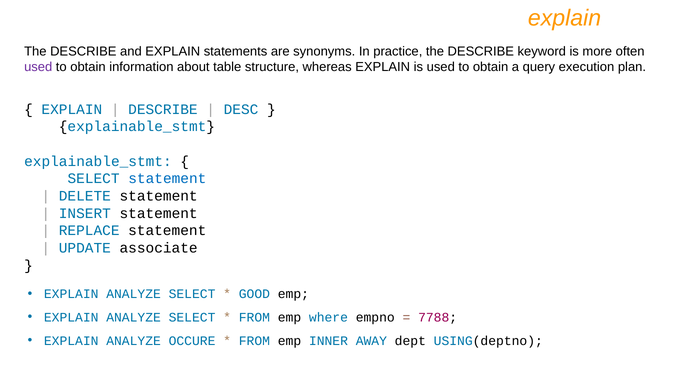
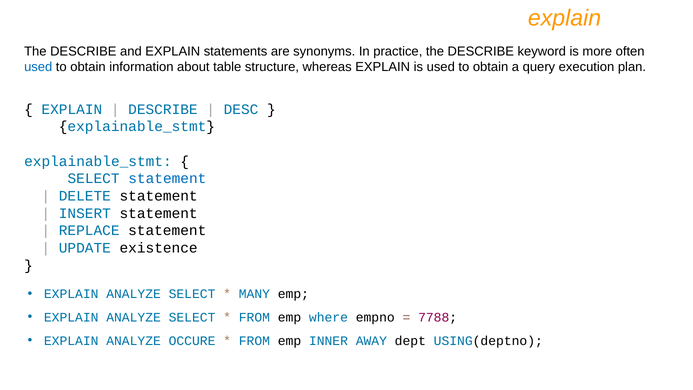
used at (38, 67) colour: purple -> blue
associate: associate -> existence
GOOD: GOOD -> MANY
